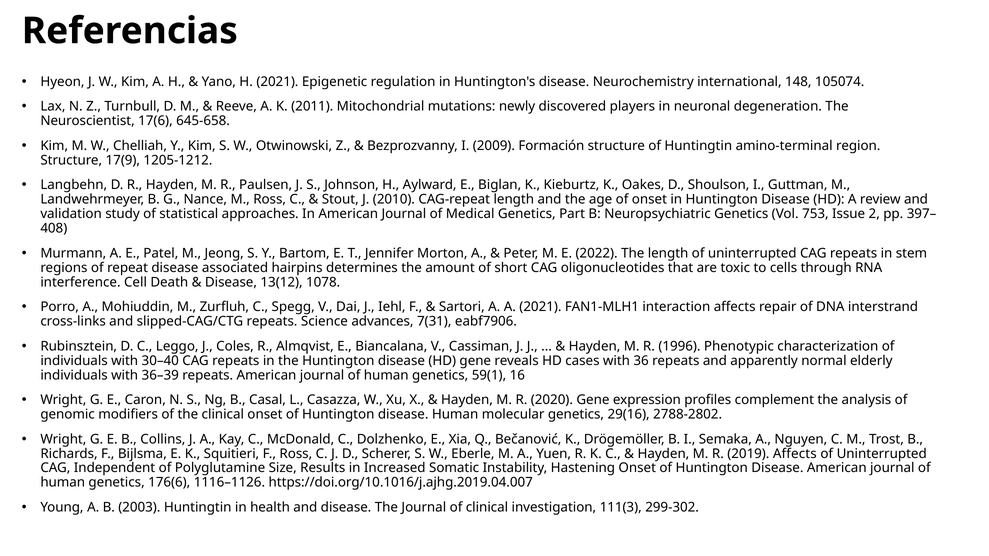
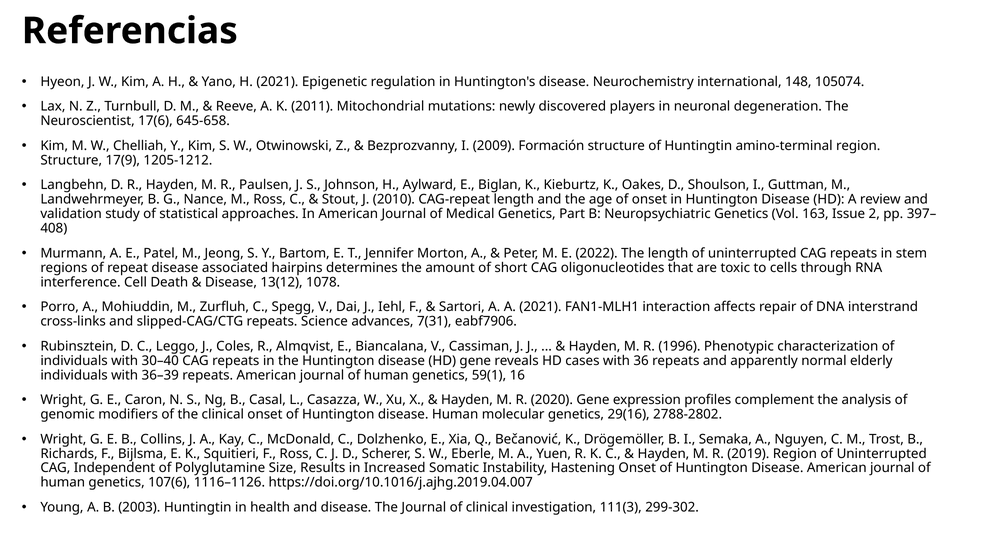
753: 753 -> 163
2019 Affects: Affects -> Region
176(6: 176(6 -> 107(6
